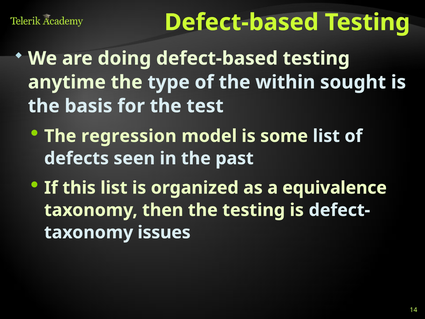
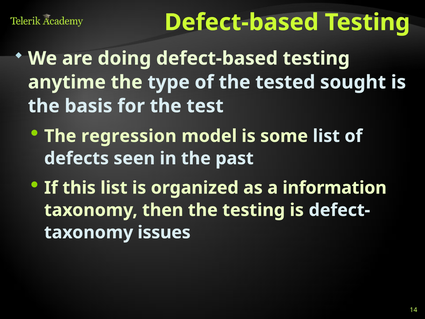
within: within -> tested
equivalence: equivalence -> information
